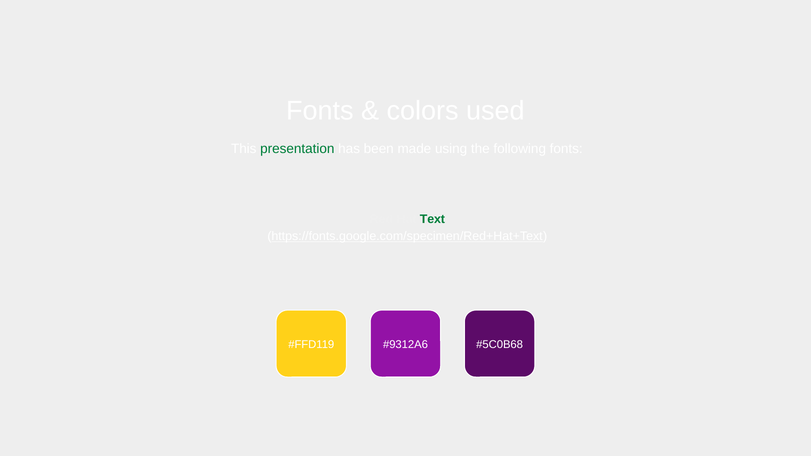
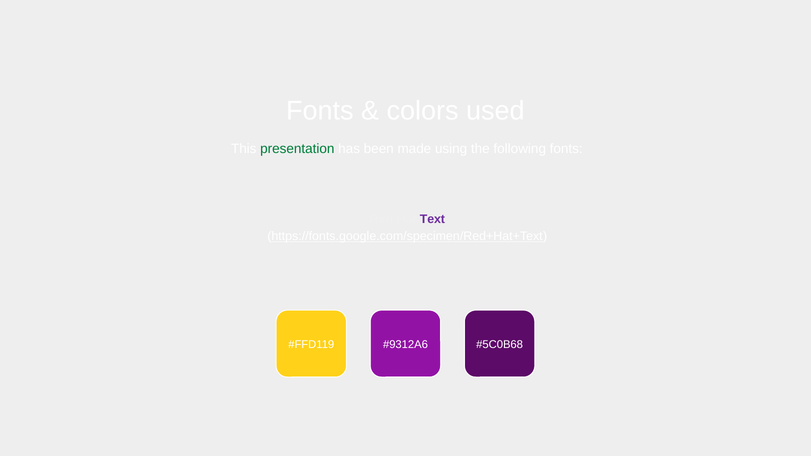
Text colour: green -> purple
